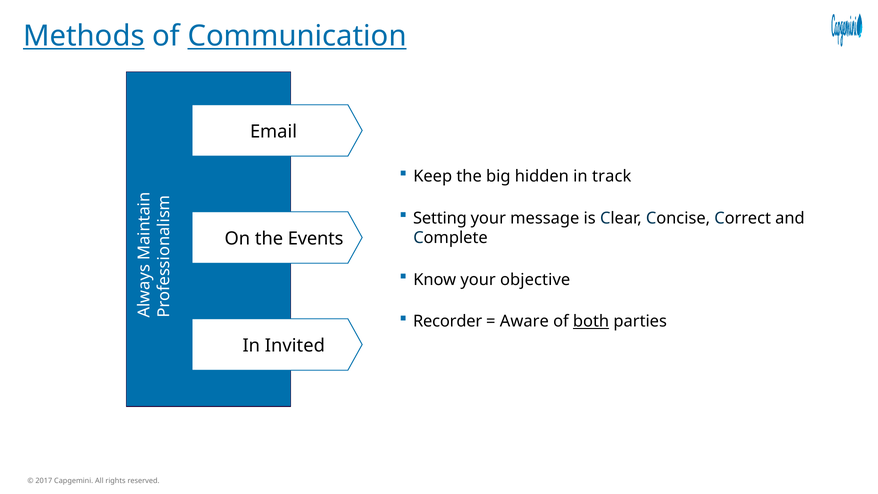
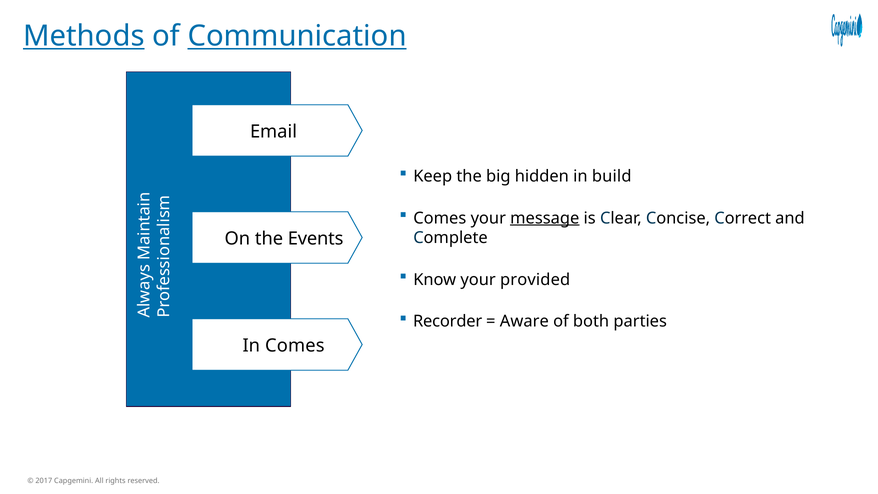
track: track -> build
Setting at (440, 218): Setting -> Comes
message underline: none -> present
objective: objective -> provided
both underline: present -> none
In Invited: Invited -> Comes
